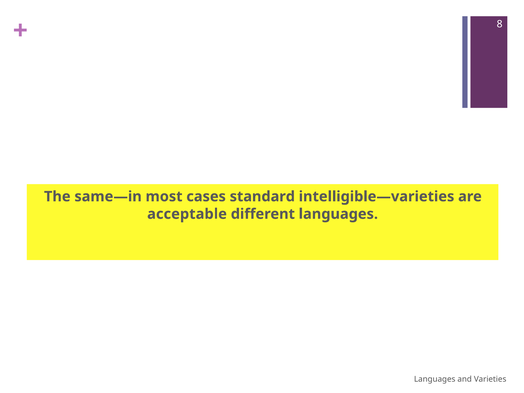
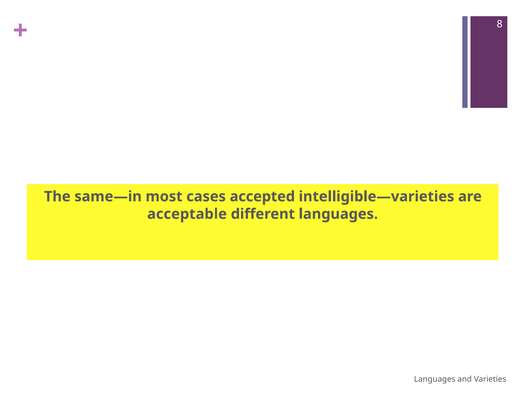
standard: standard -> accepted
